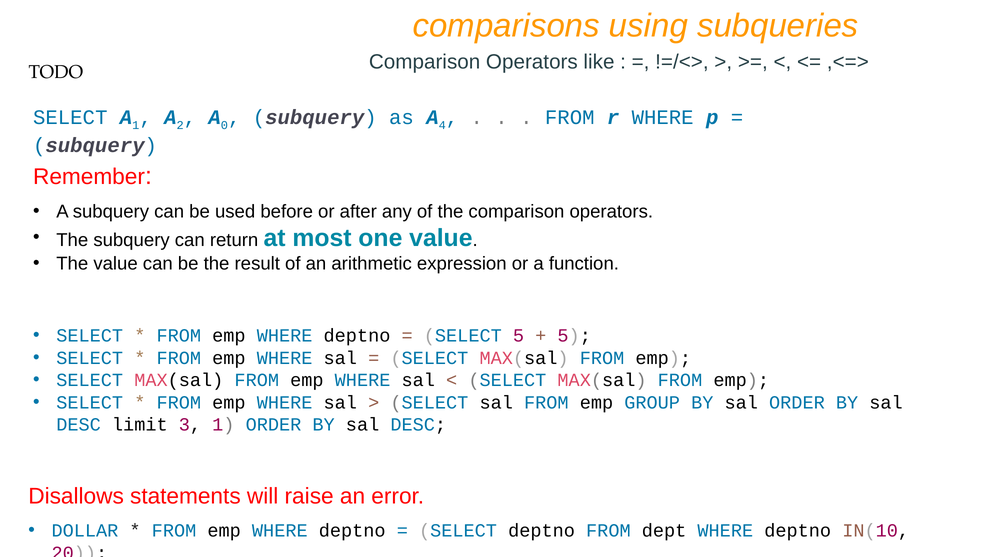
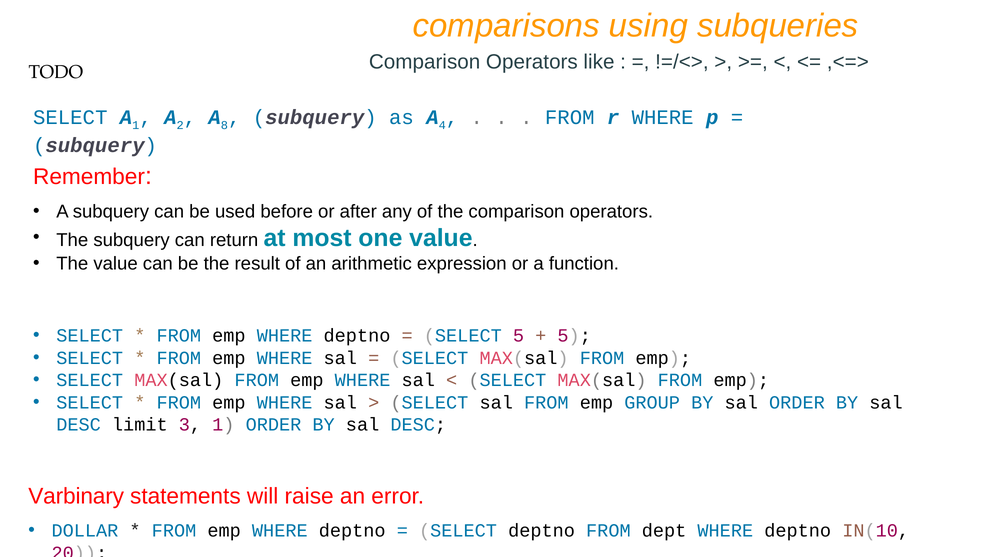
0: 0 -> 8
Disallows: Disallows -> Varbinary
